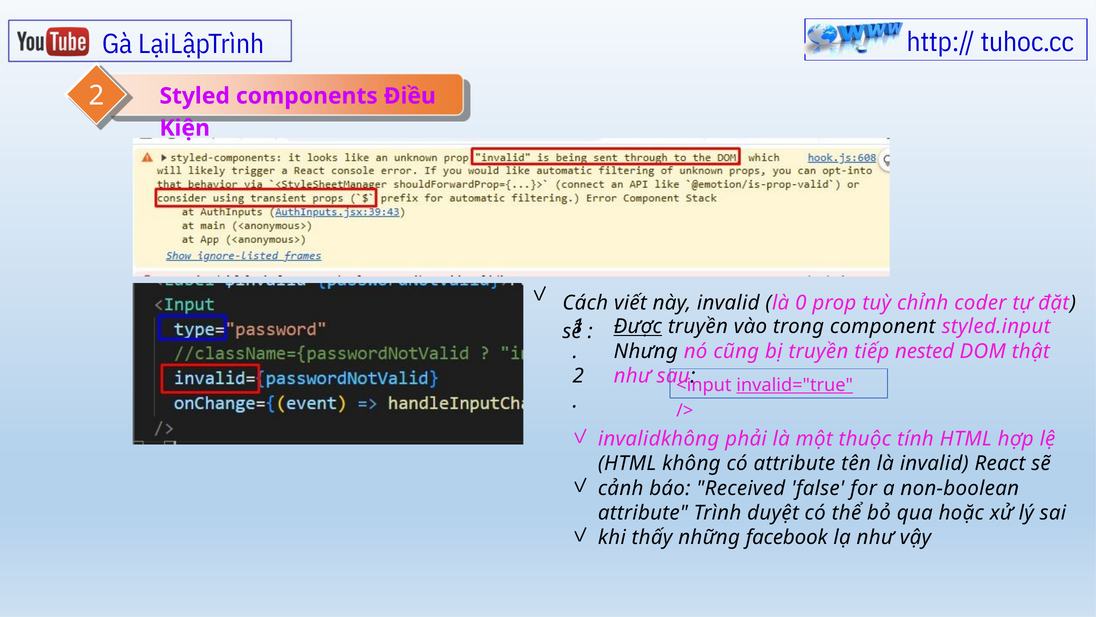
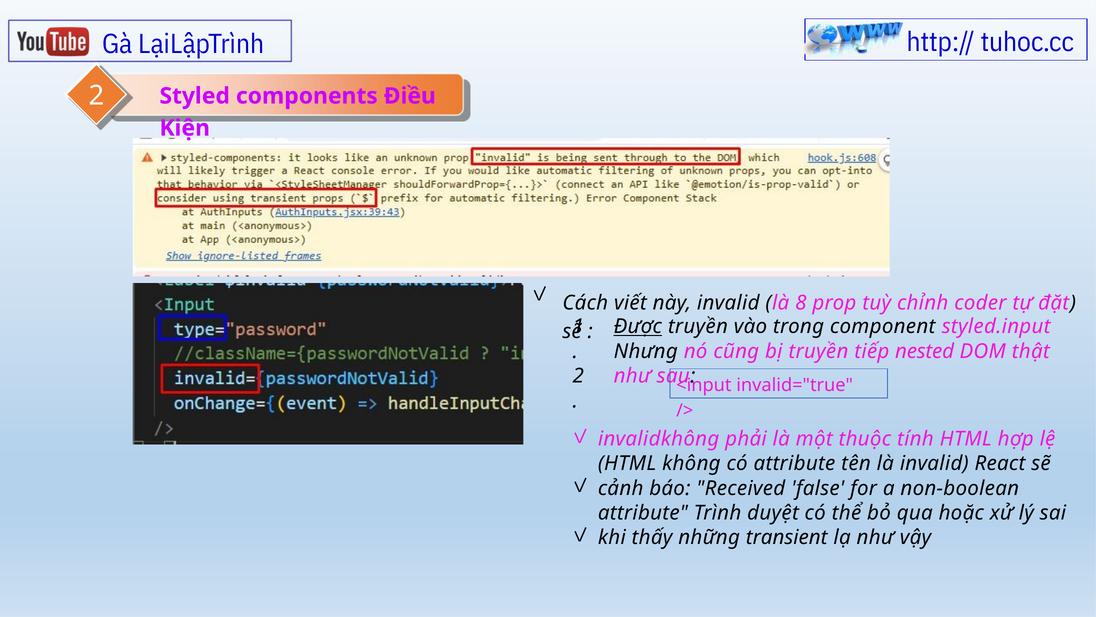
0: 0 -> 8
invalid="true underline: present -> none
facebook: facebook -> transient
